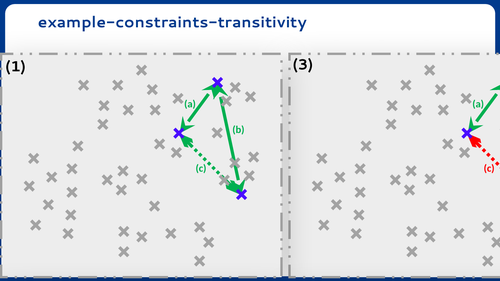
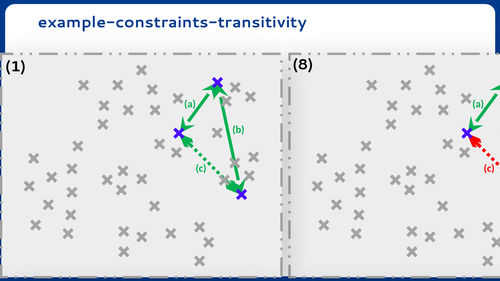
3: 3 -> 8
